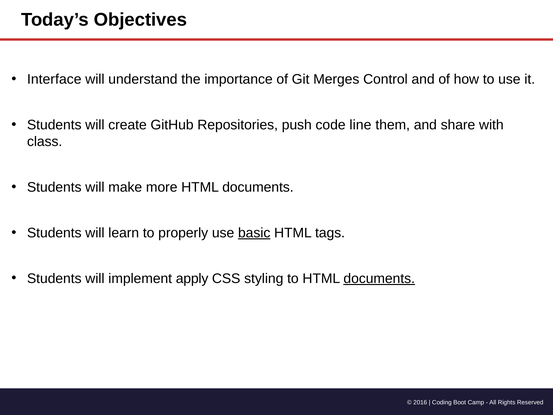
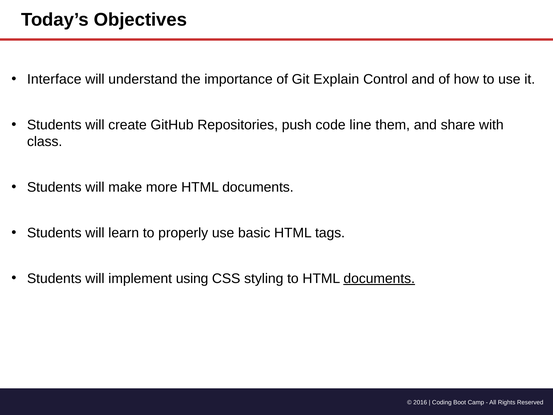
Merges: Merges -> Explain
basic underline: present -> none
apply: apply -> using
